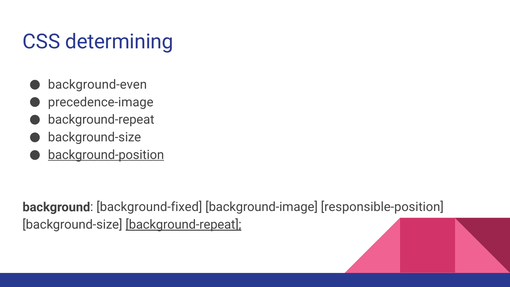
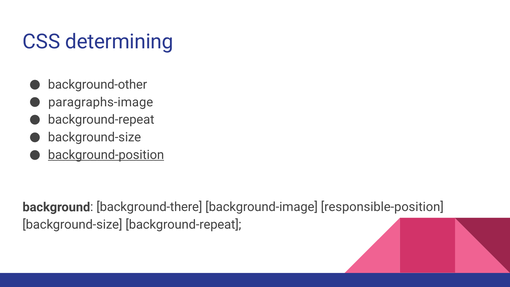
background-even: background-even -> background-other
precedence-image: precedence-image -> paragraphs-image
background-fixed: background-fixed -> background-there
background-repeat at (183, 225) underline: present -> none
